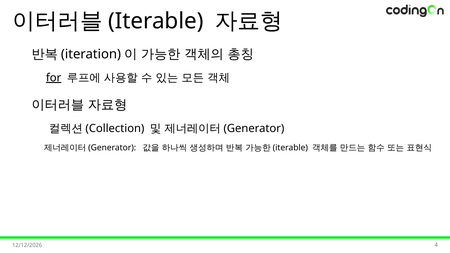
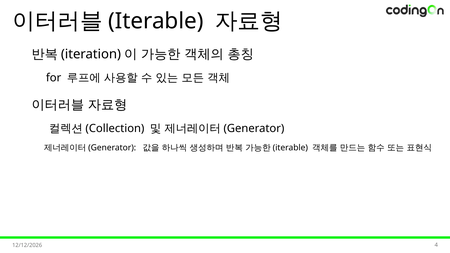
for underline: present -> none
